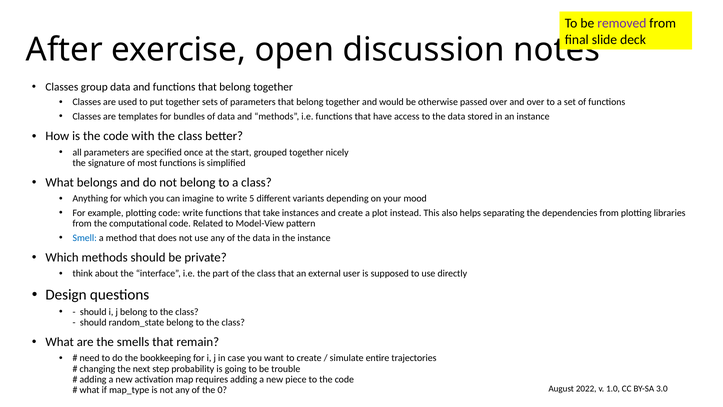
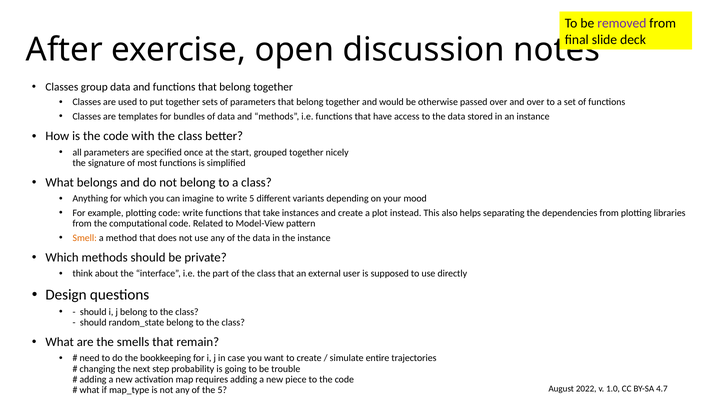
Smell colour: blue -> orange
3.0: 3.0 -> 4.7
the 0: 0 -> 5
